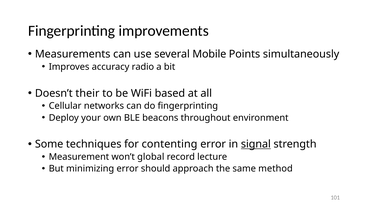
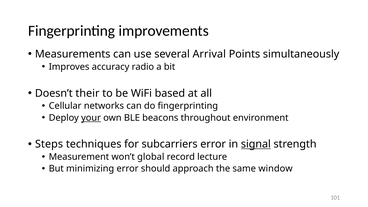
Mobile: Mobile -> Arrival
your underline: none -> present
Some: Some -> Steps
contenting: contenting -> subcarriers
method: method -> window
